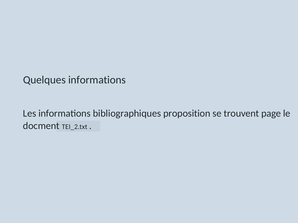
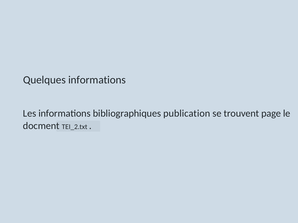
proposition: proposition -> publication
